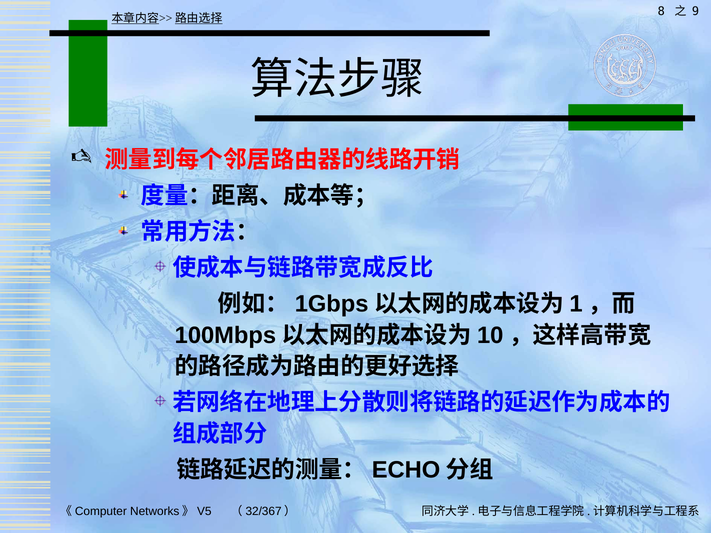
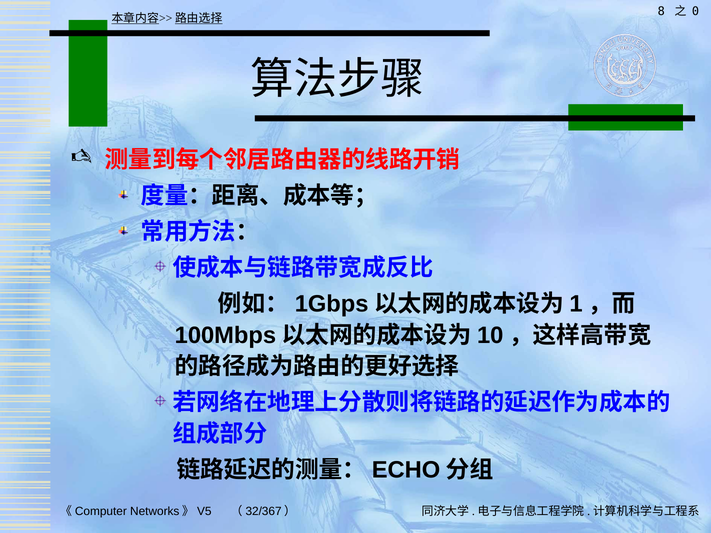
9: 9 -> 0
